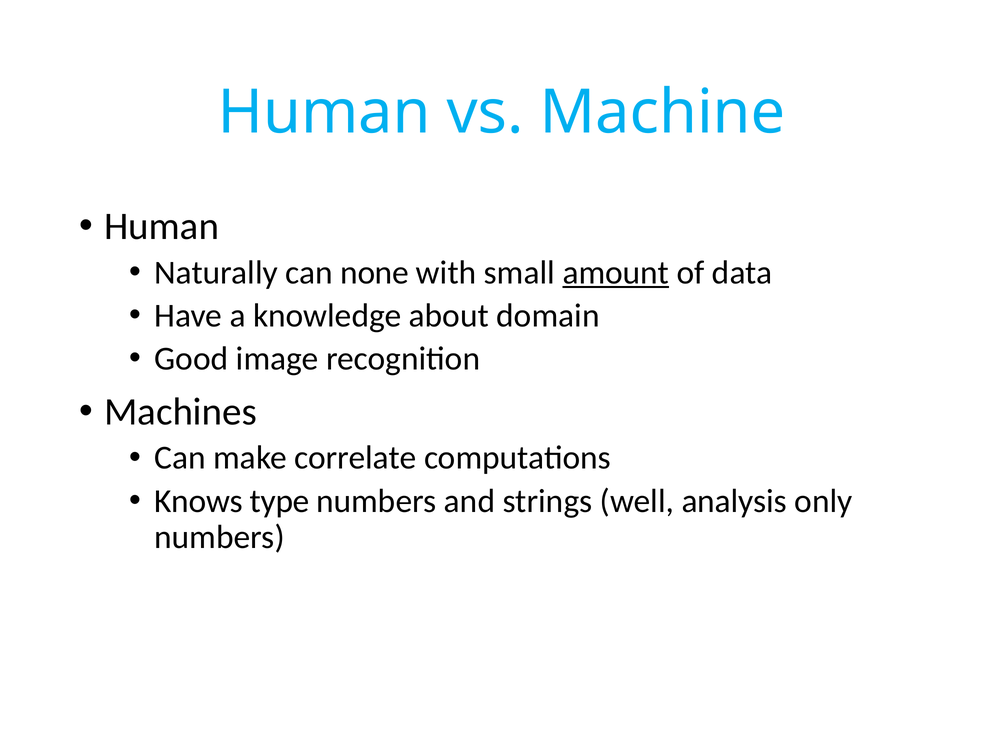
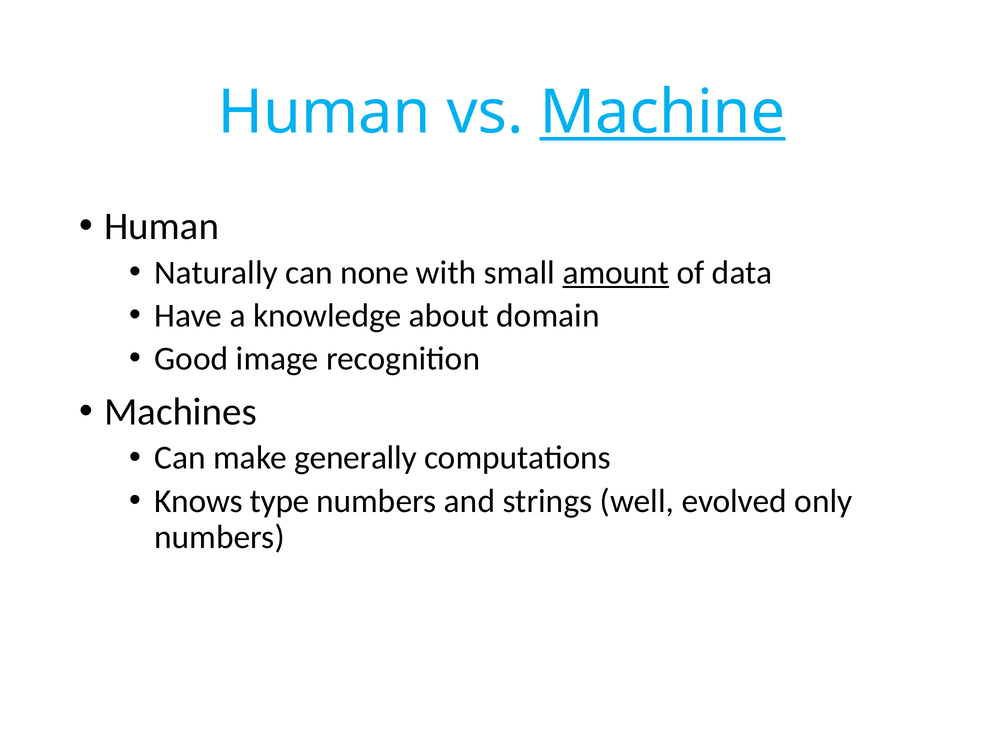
Machine underline: none -> present
correlate: correlate -> generally
analysis: analysis -> evolved
